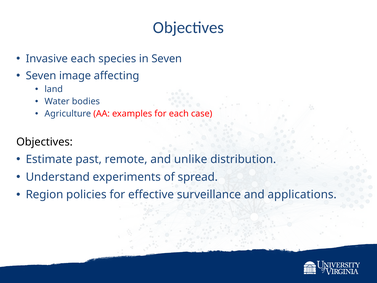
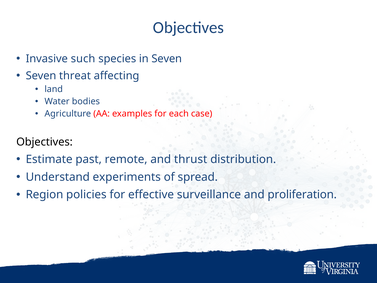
Invasive each: each -> such
image: image -> threat
unlike: unlike -> thrust
applications: applications -> proliferation
